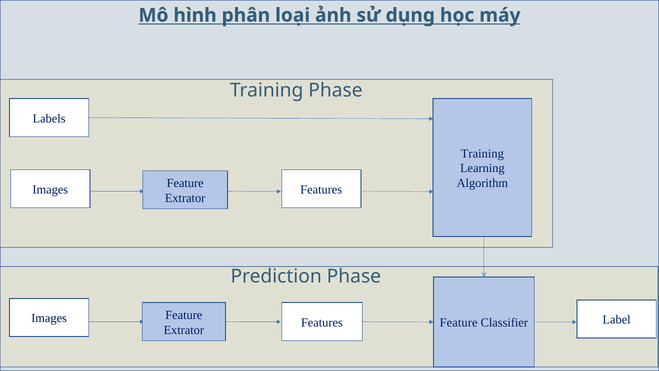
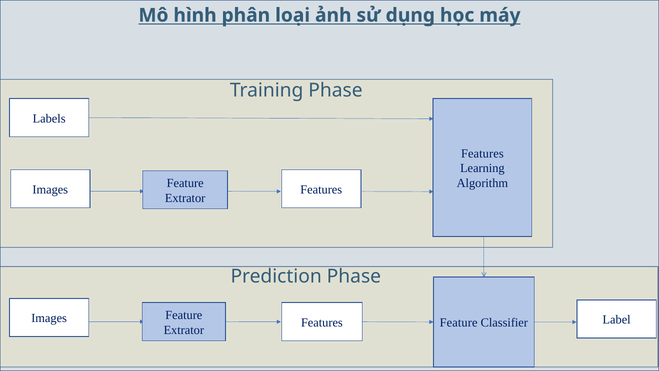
Training at (482, 153): Training -> Features
